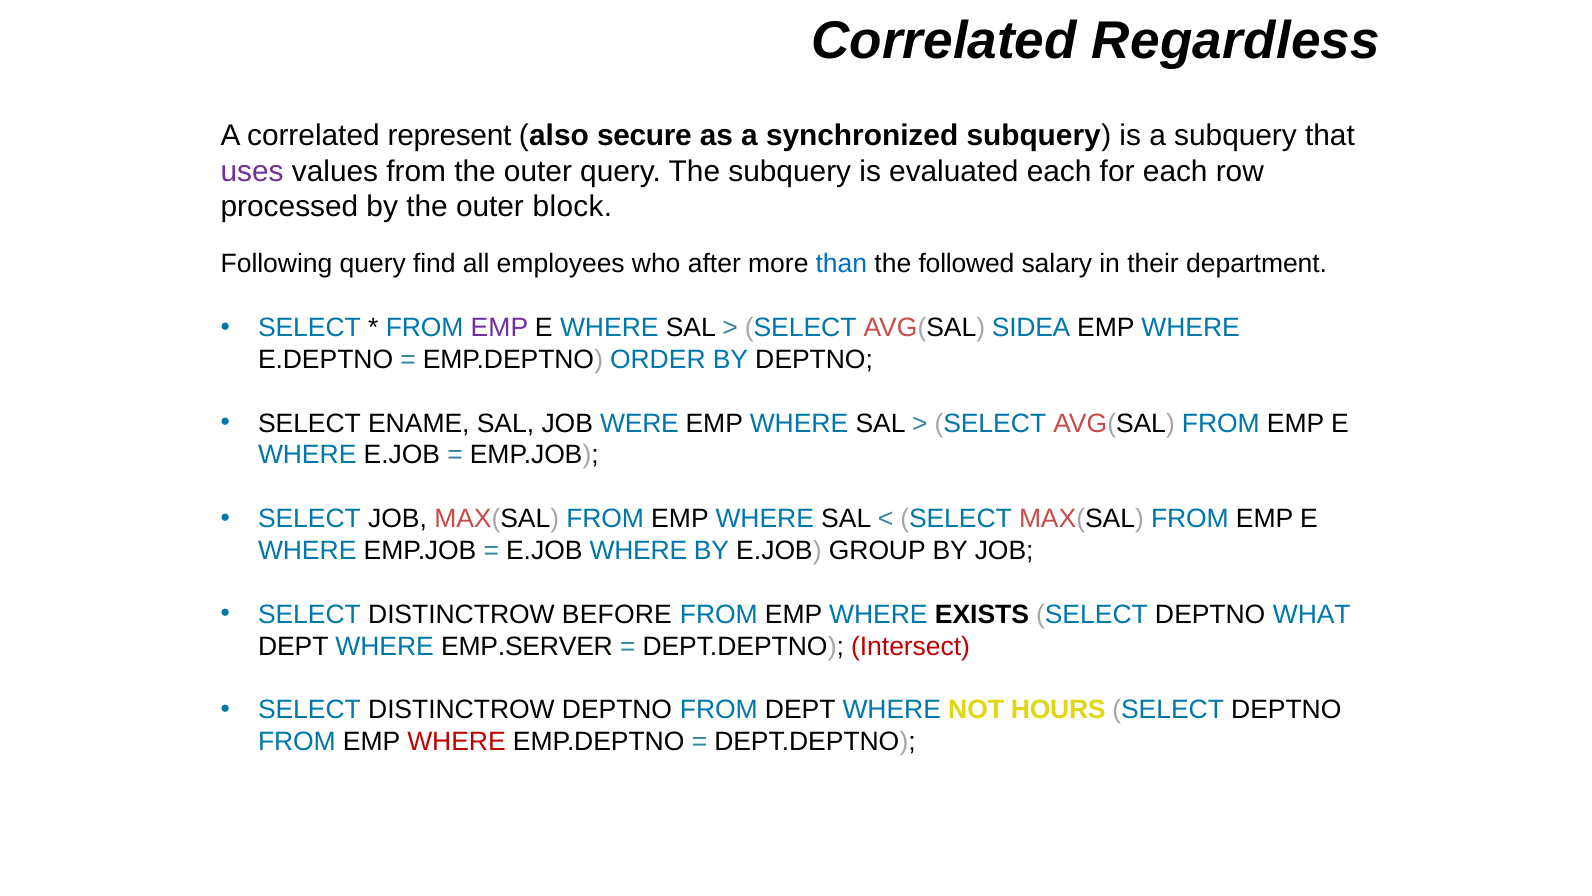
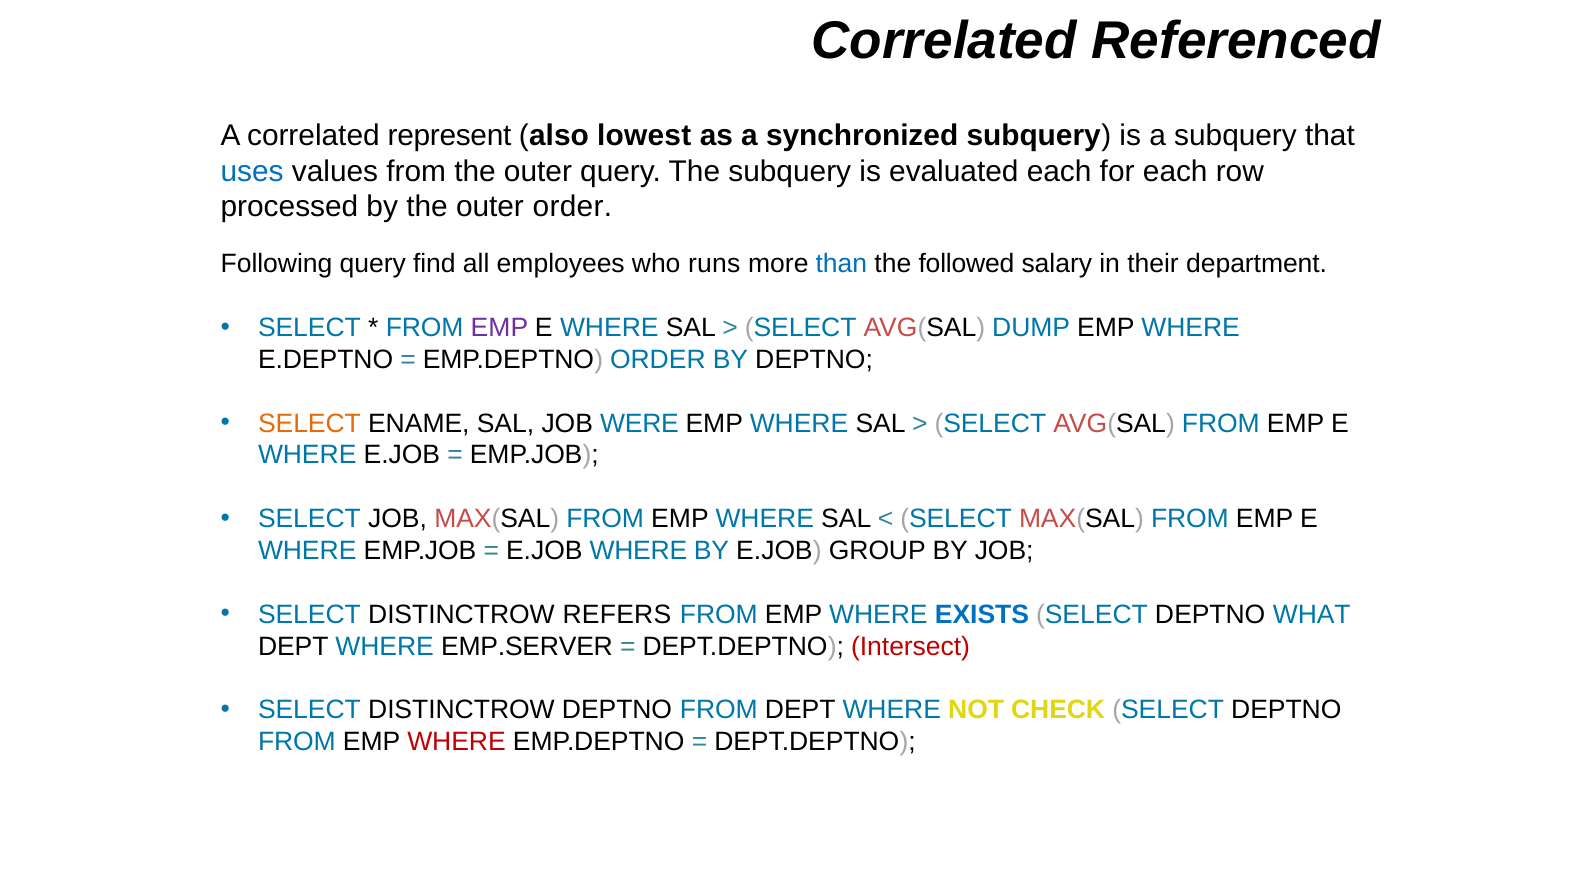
Regardless: Regardless -> Referenced
secure: secure -> lowest
uses colour: purple -> blue
outer block: block -> order
after: after -> runs
SIDEA: SIDEA -> DUMP
SELECT at (309, 423) colour: black -> orange
BEFORE: BEFORE -> REFERS
EXISTS colour: black -> blue
HOURS: HOURS -> CHECK
